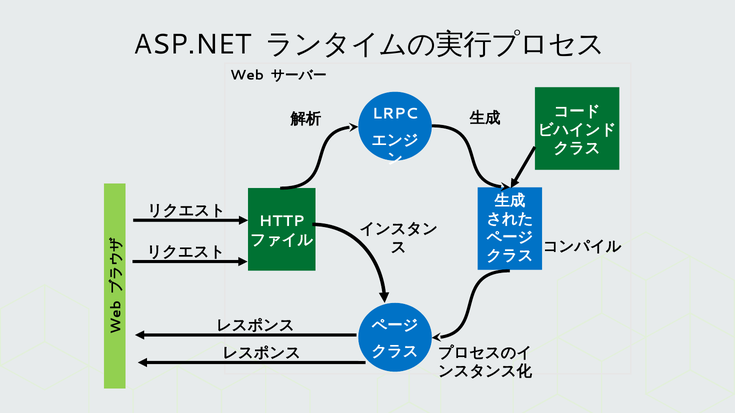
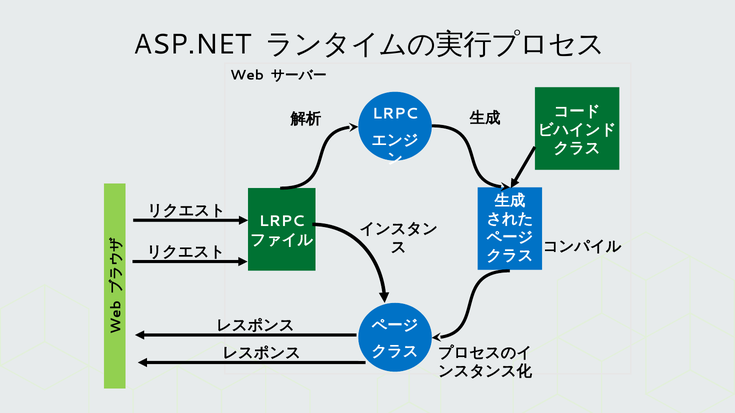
HTTP at (282, 222): HTTP -> LRPC
